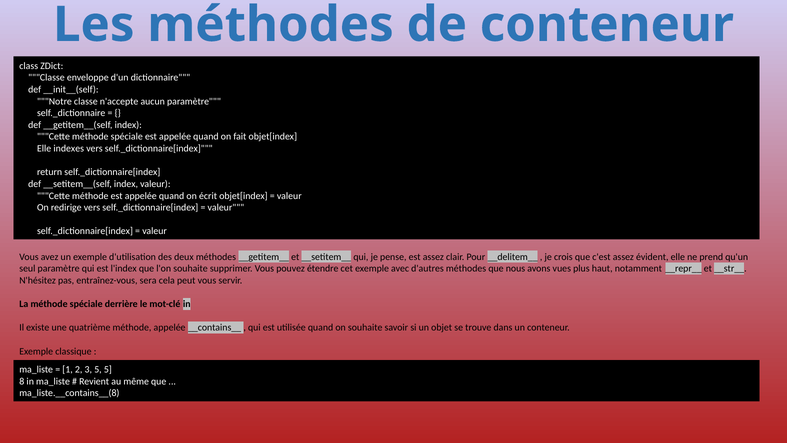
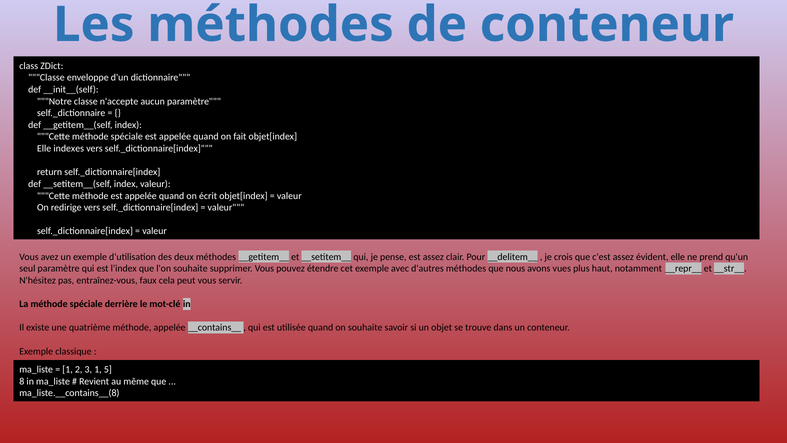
sera: sera -> faux
3 5: 5 -> 1
